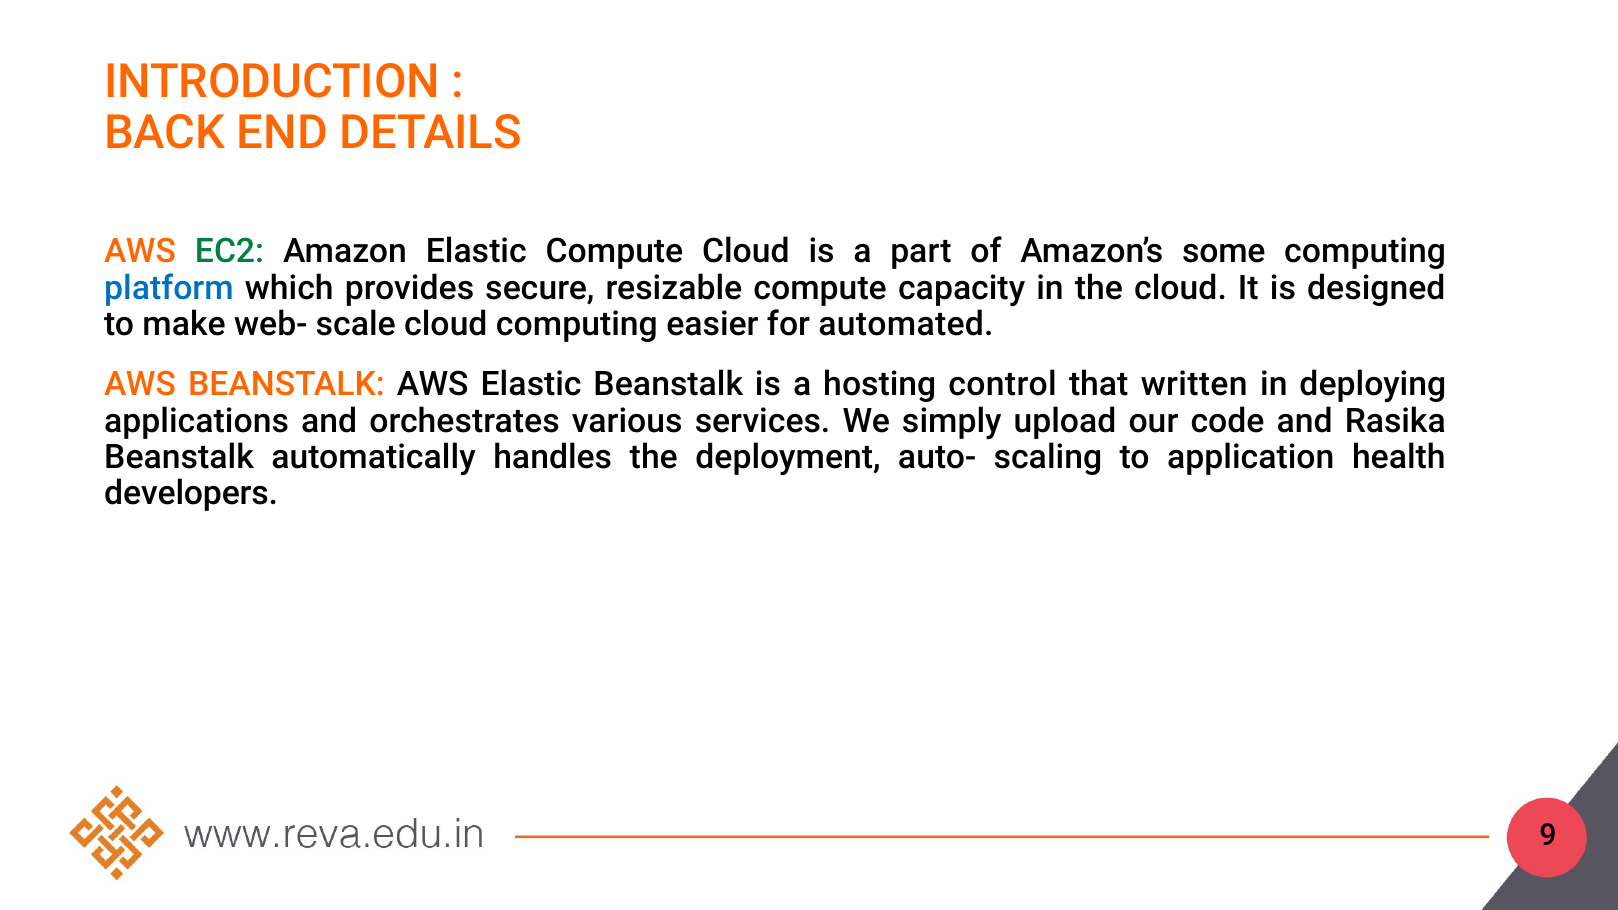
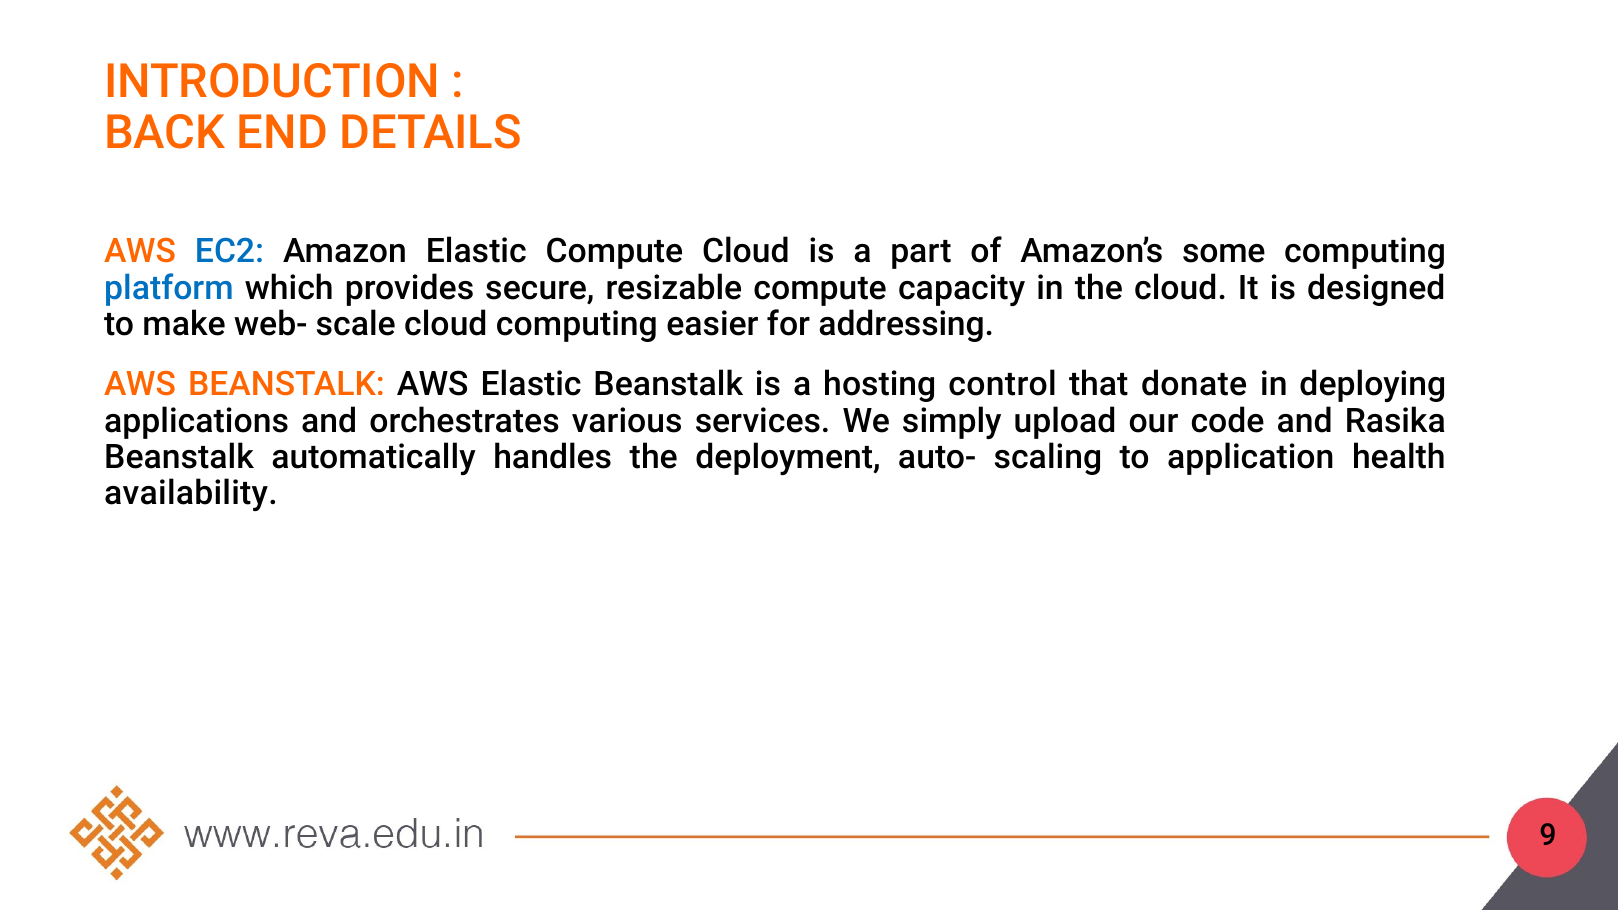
EC2 colour: green -> blue
automated: automated -> addressing
written: written -> donate
developers: developers -> availability
